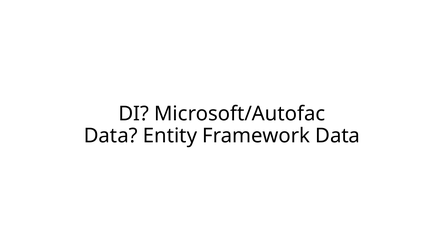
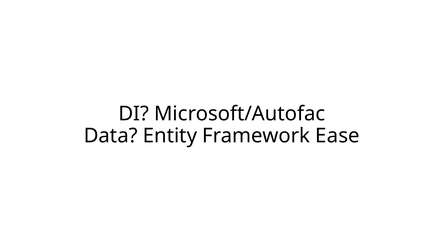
Framework Data: Data -> Ease
